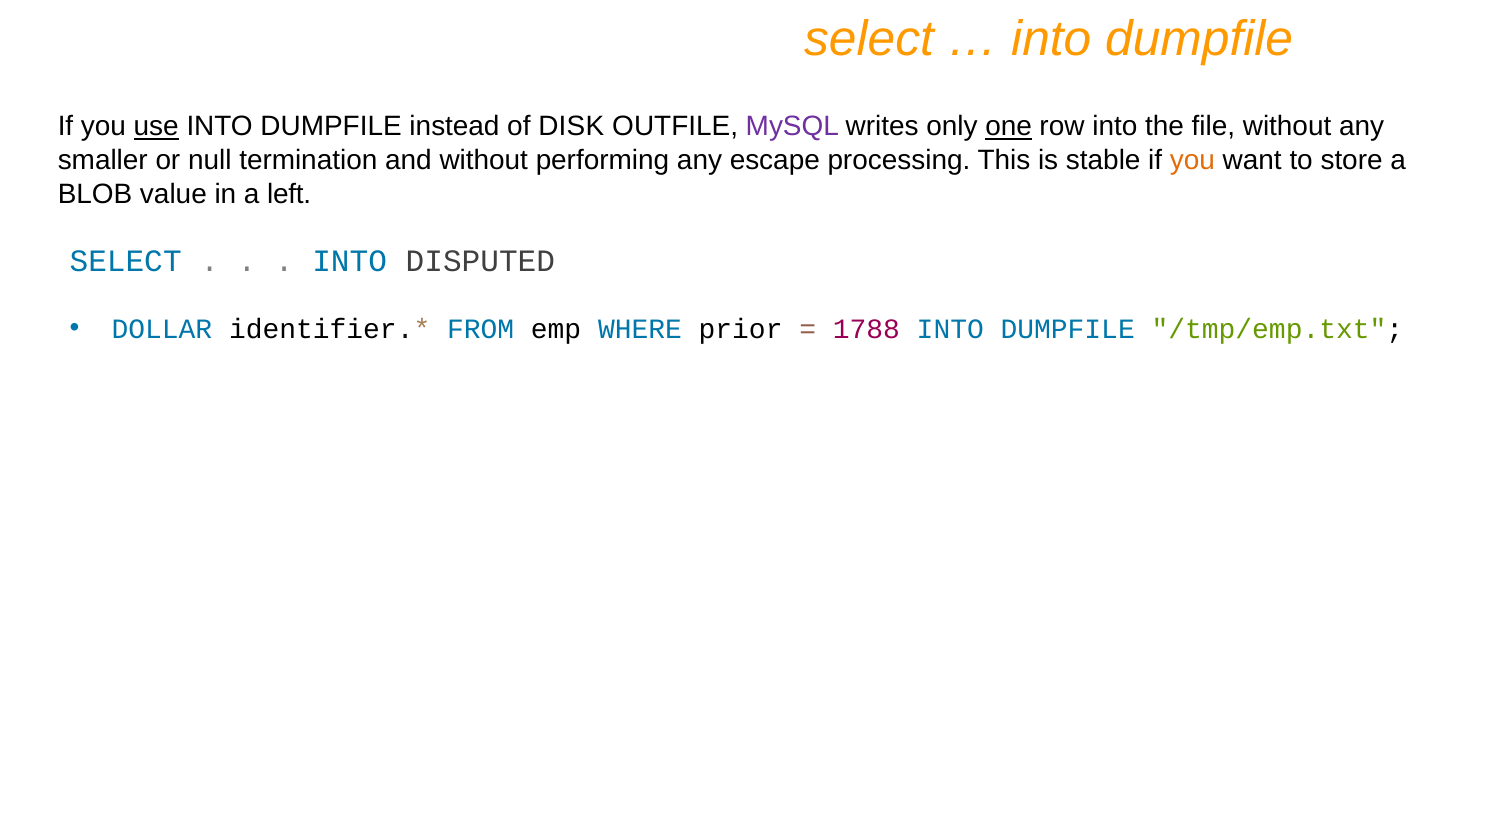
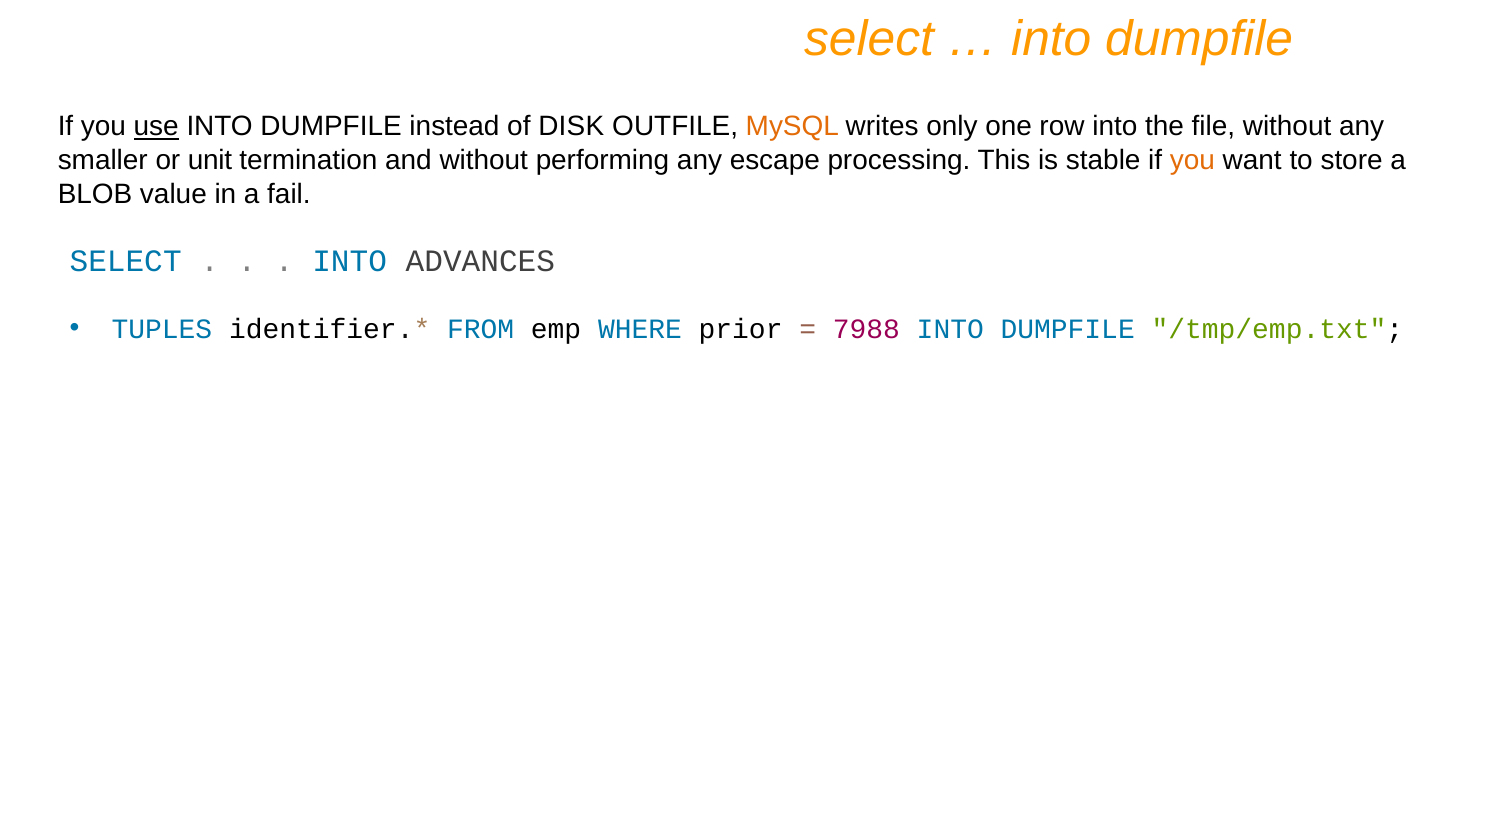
MySQL colour: purple -> orange
one underline: present -> none
null: null -> unit
left: left -> fail
DISPUTED: DISPUTED -> ADVANCES
DOLLAR: DOLLAR -> TUPLES
1788: 1788 -> 7988
